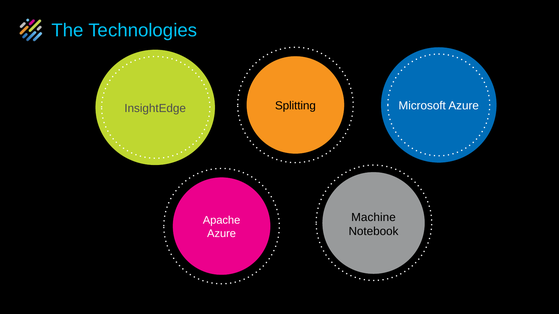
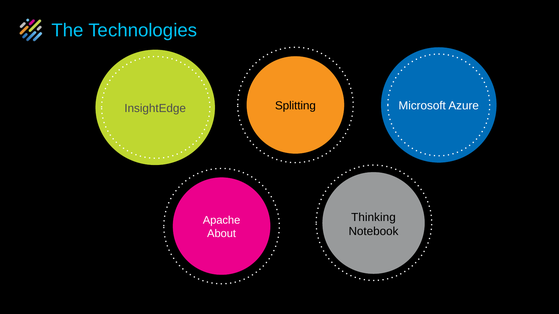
Machine: Machine -> Thinking
Azure at (222, 234): Azure -> About
